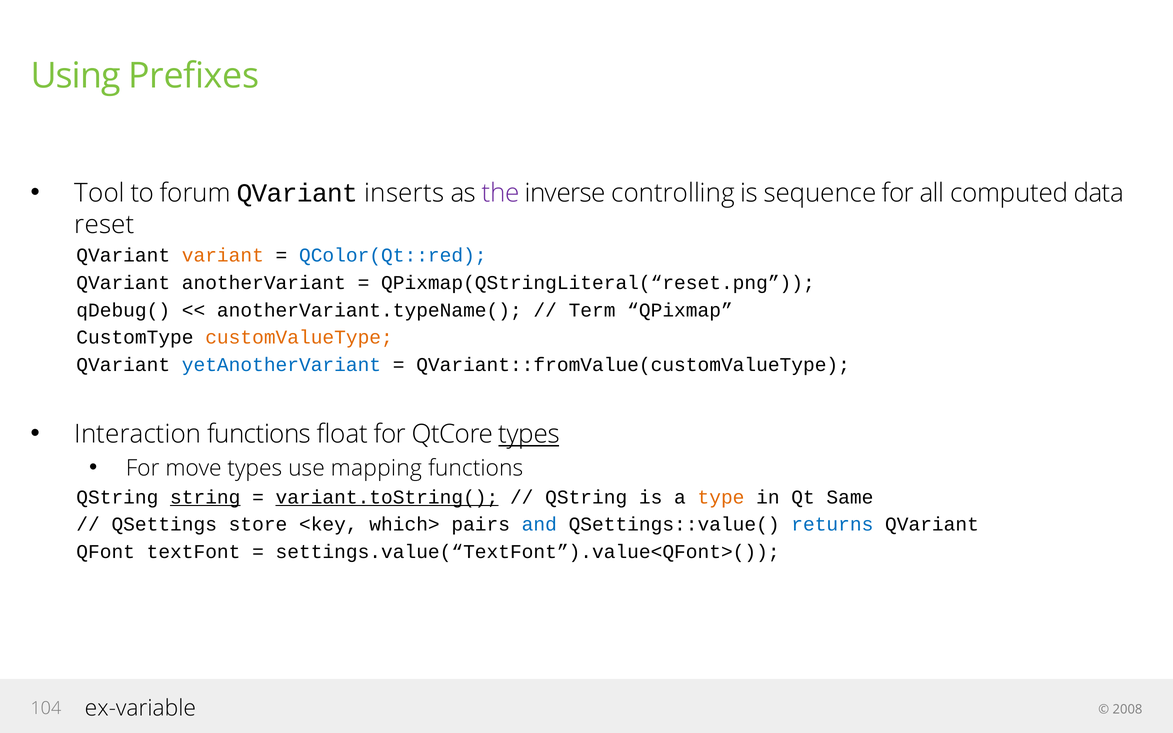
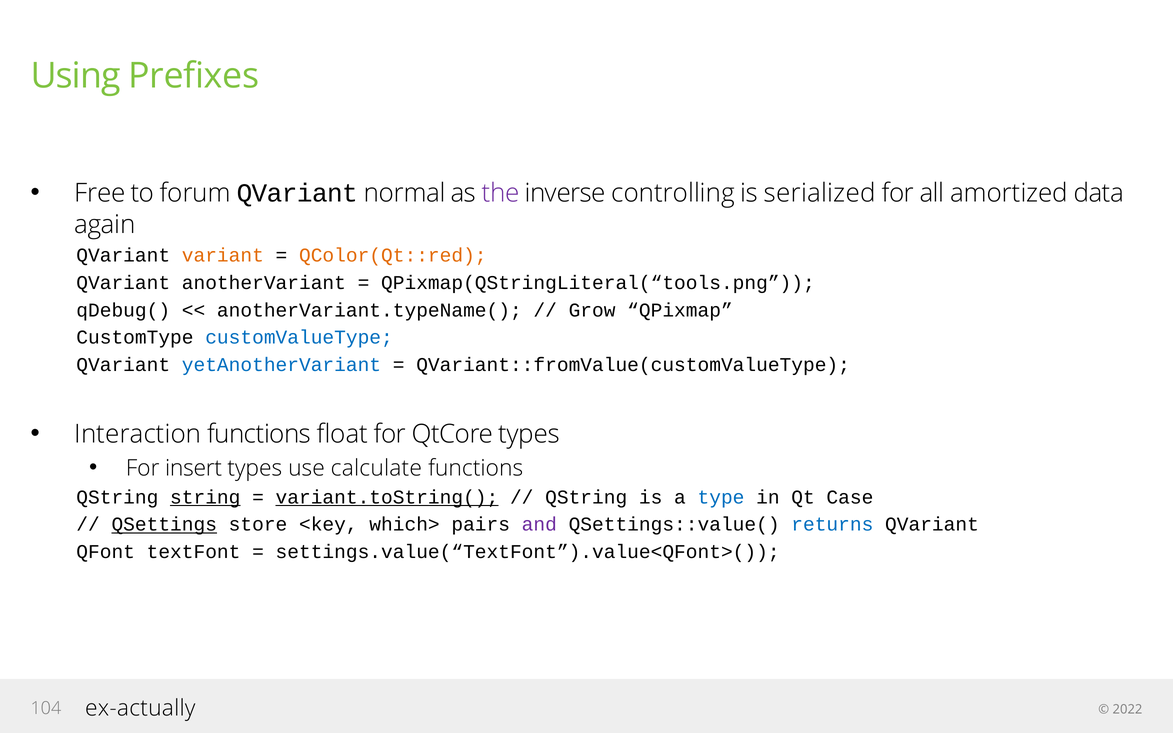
Tool: Tool -> Free
inserts: inserts -> normal
sequence: sequence -> serialized
computed: computed -> amortized
reset: reset -> again
QColor(Qt::red colour: blue -> orange
QPixmap(QStringLiteral(“reset.png: QPixmap(QStringLiteral(“reset.png -> QPixmap(QStringLiteral(“tools.png
Term: Term -> Grow
customValueType colour: orange -> blue
types at (529, 434) underline: present -> none
move: move -> insert
mapping: mapping -> calculate
type colour: orange -> blue
Same: Same -> Case
QSettings underline: none -> present
and colour: blue -> purple
ex-variable: ex-variable -> ex-actually
2008: 2008 -> 2022
